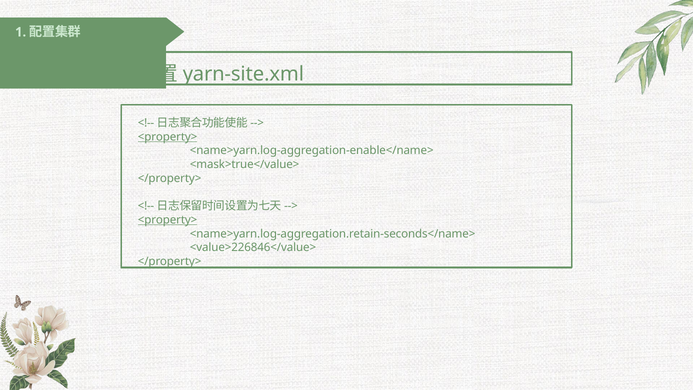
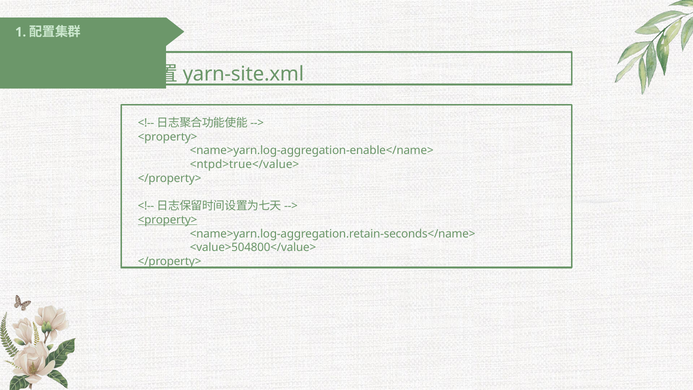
<property> at (168, 137) underline: present -> none
<mask>true</value>: <mask>true</value> -> <ntpd>true</value>
<value>226846</value>: <value>226846</value> -> <value>504800</value>
